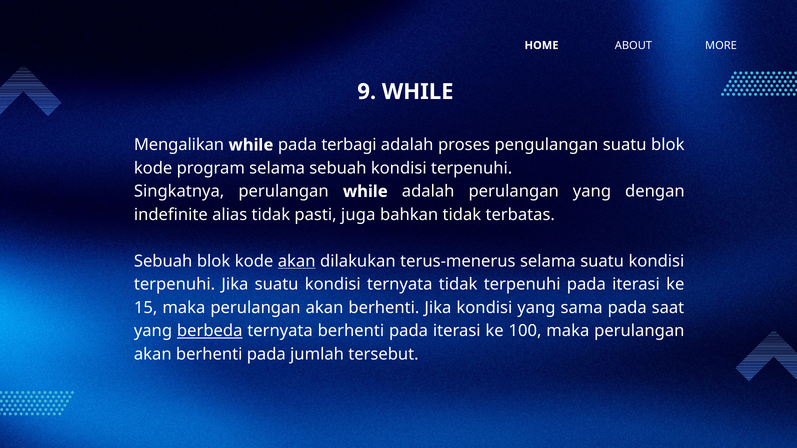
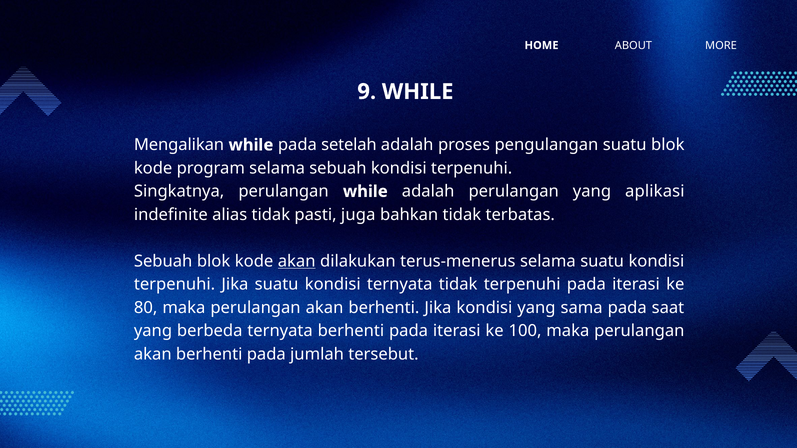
terbagi: terbagi -> setelah
dengan: dengan -> aplikasi
15: 15 -> 80
berbeda underline: present -> none
